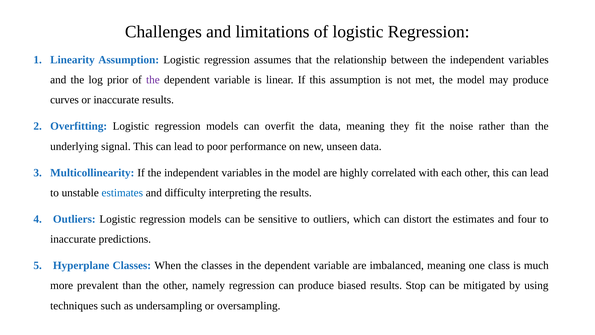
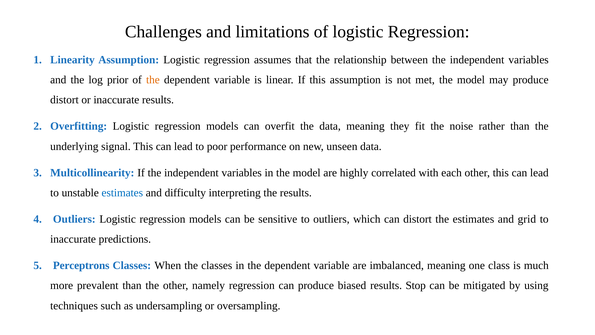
the at (153, 80) colour: purple -> orange
curves at (65, 100): curves -> distort
four: four -> grid
Hyperplane: Hyperplane -> Perceptrons
